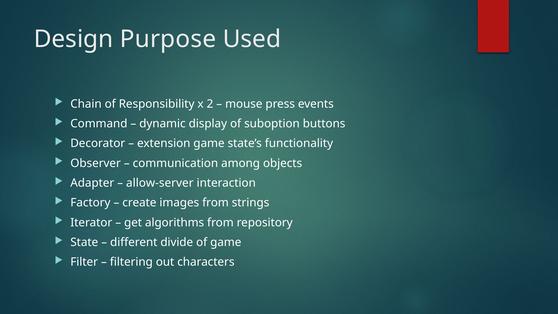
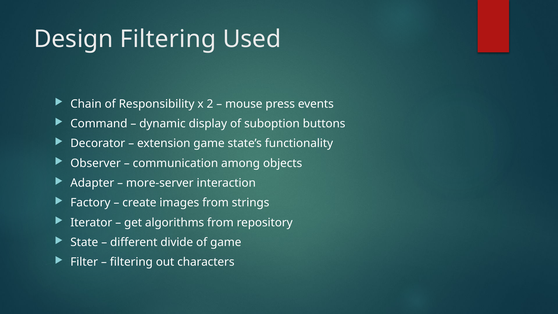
Design Purpose: Purpose -> Filtering
allow-server: allow-server -> more-server
